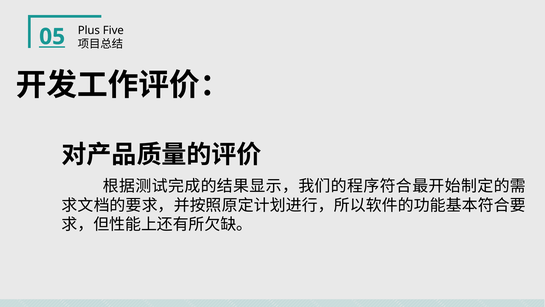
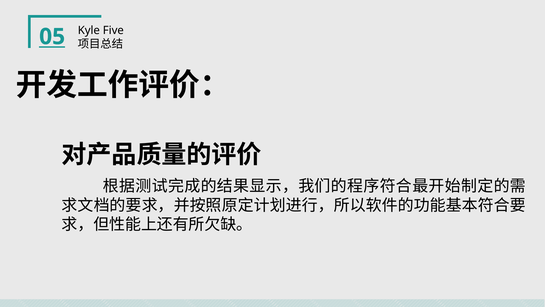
Plus: Plus -> Kyle
